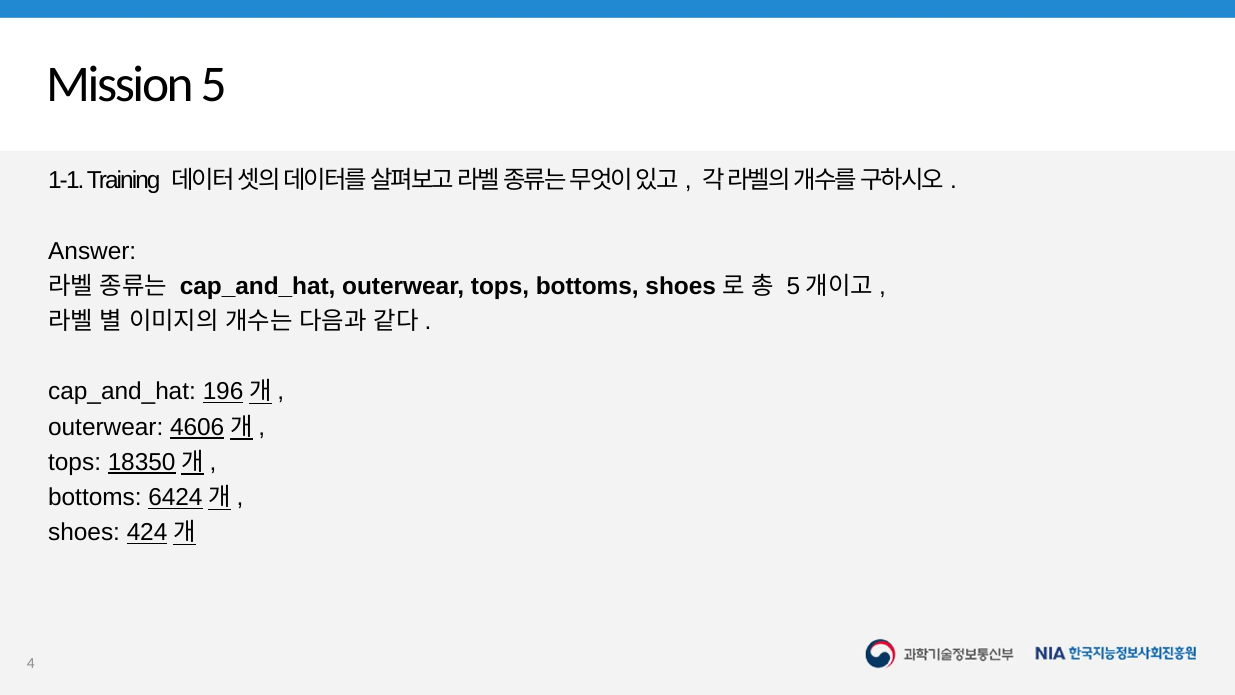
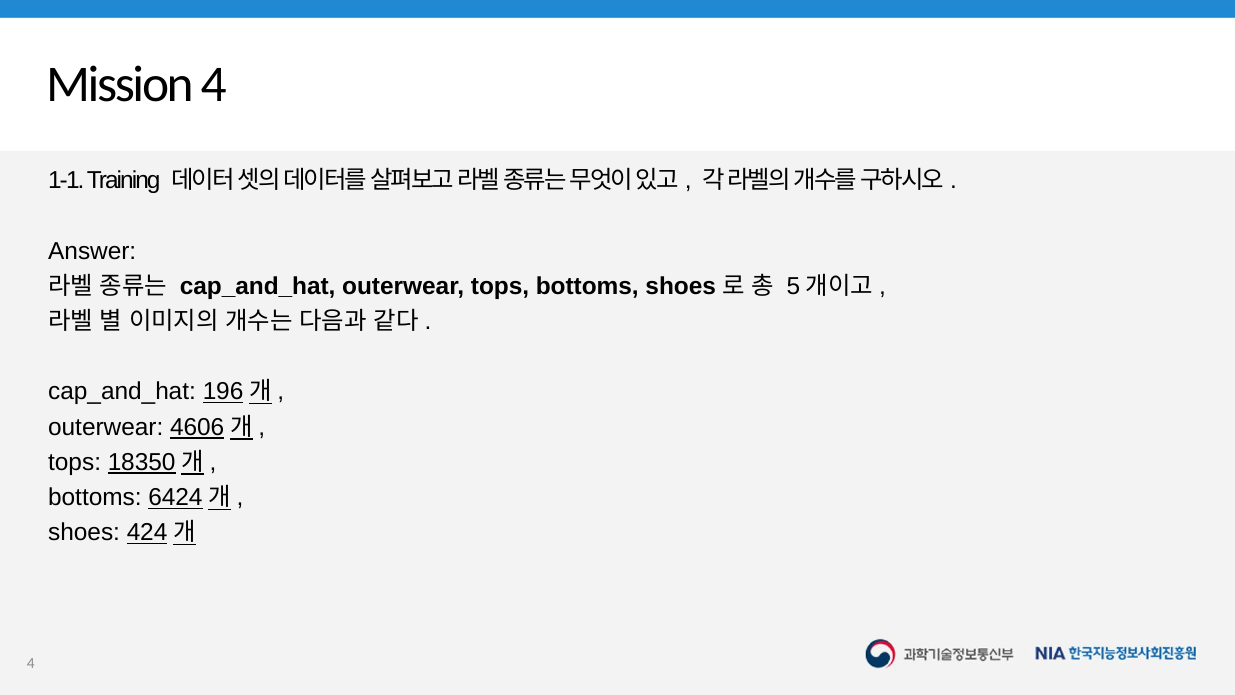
Mission 5: 5 -> 4
